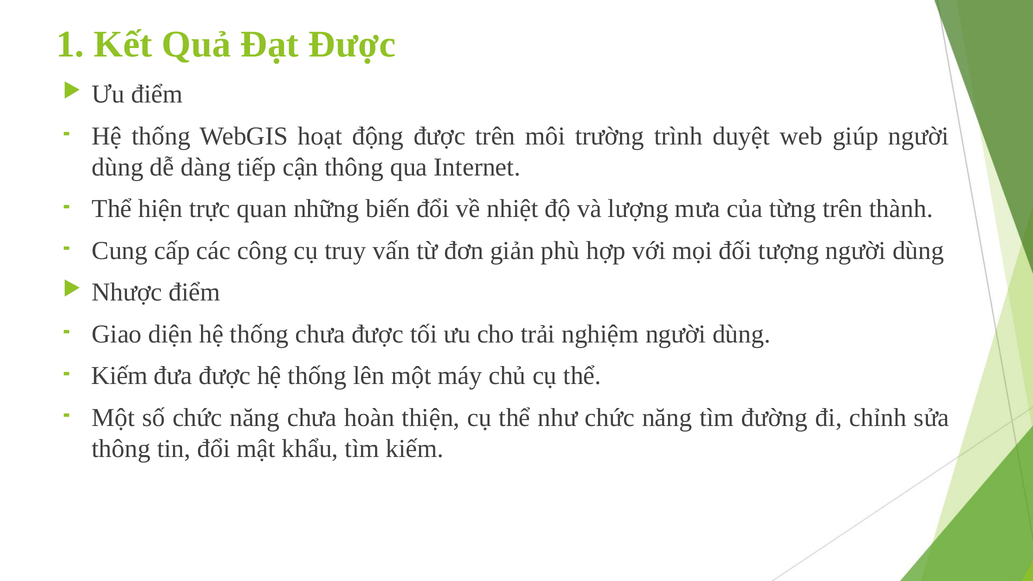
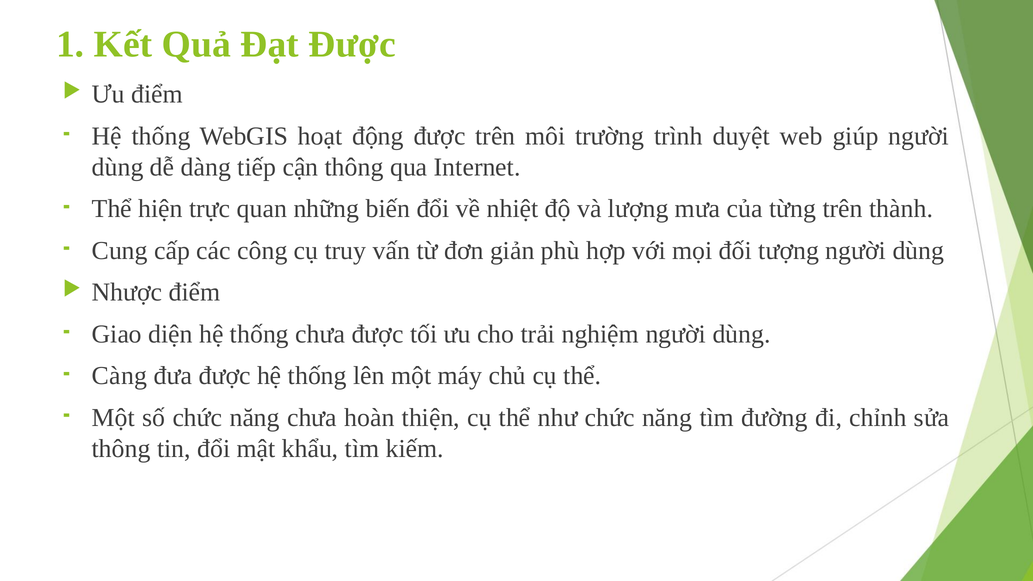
Kiếm at (120, 376): Kiếm -> Càng
